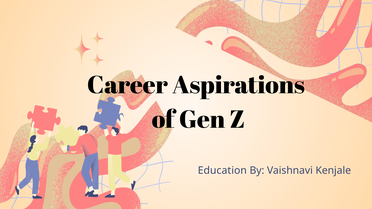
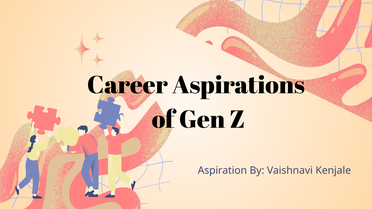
Education: Education -> Aspiration
